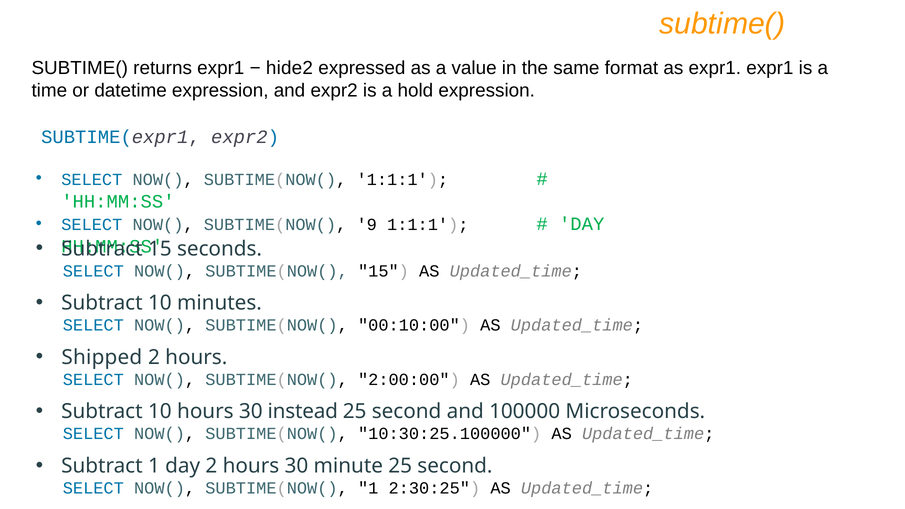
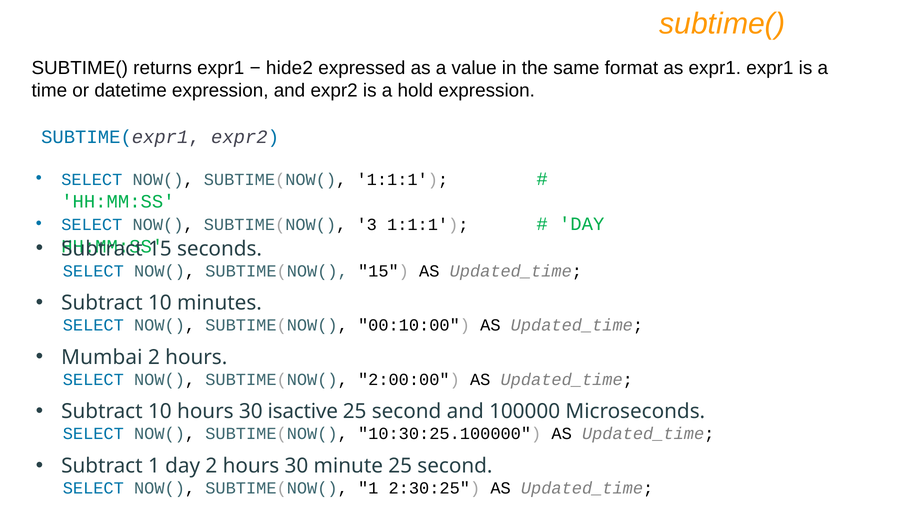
9: 9 -> 3
Shipped: Shipped -> Mumbai
instead: instead -> isactive
